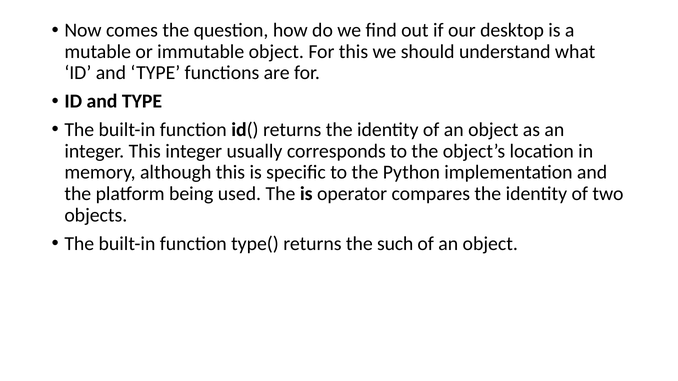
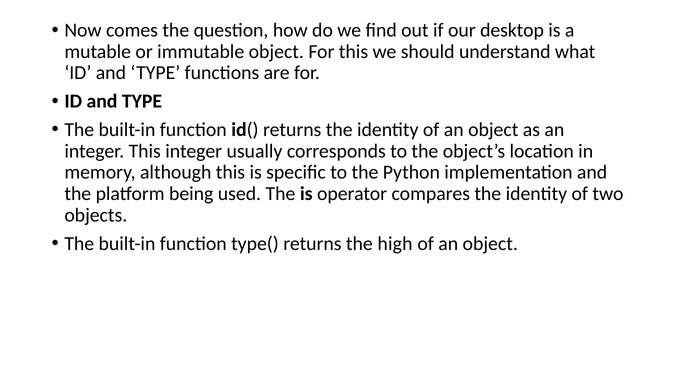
such: such -> high
